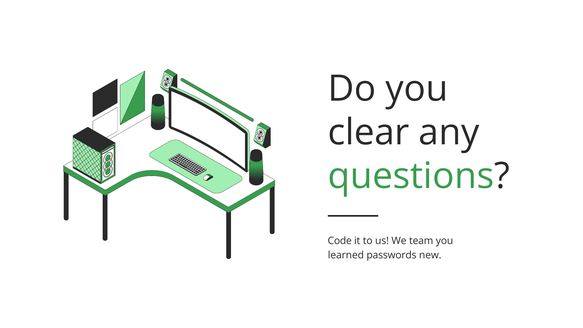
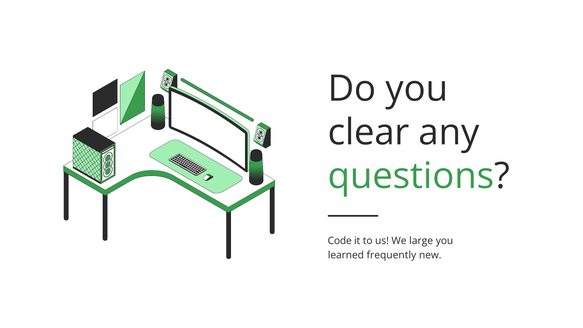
team: team -> large
passwords: passwords -> frequently
